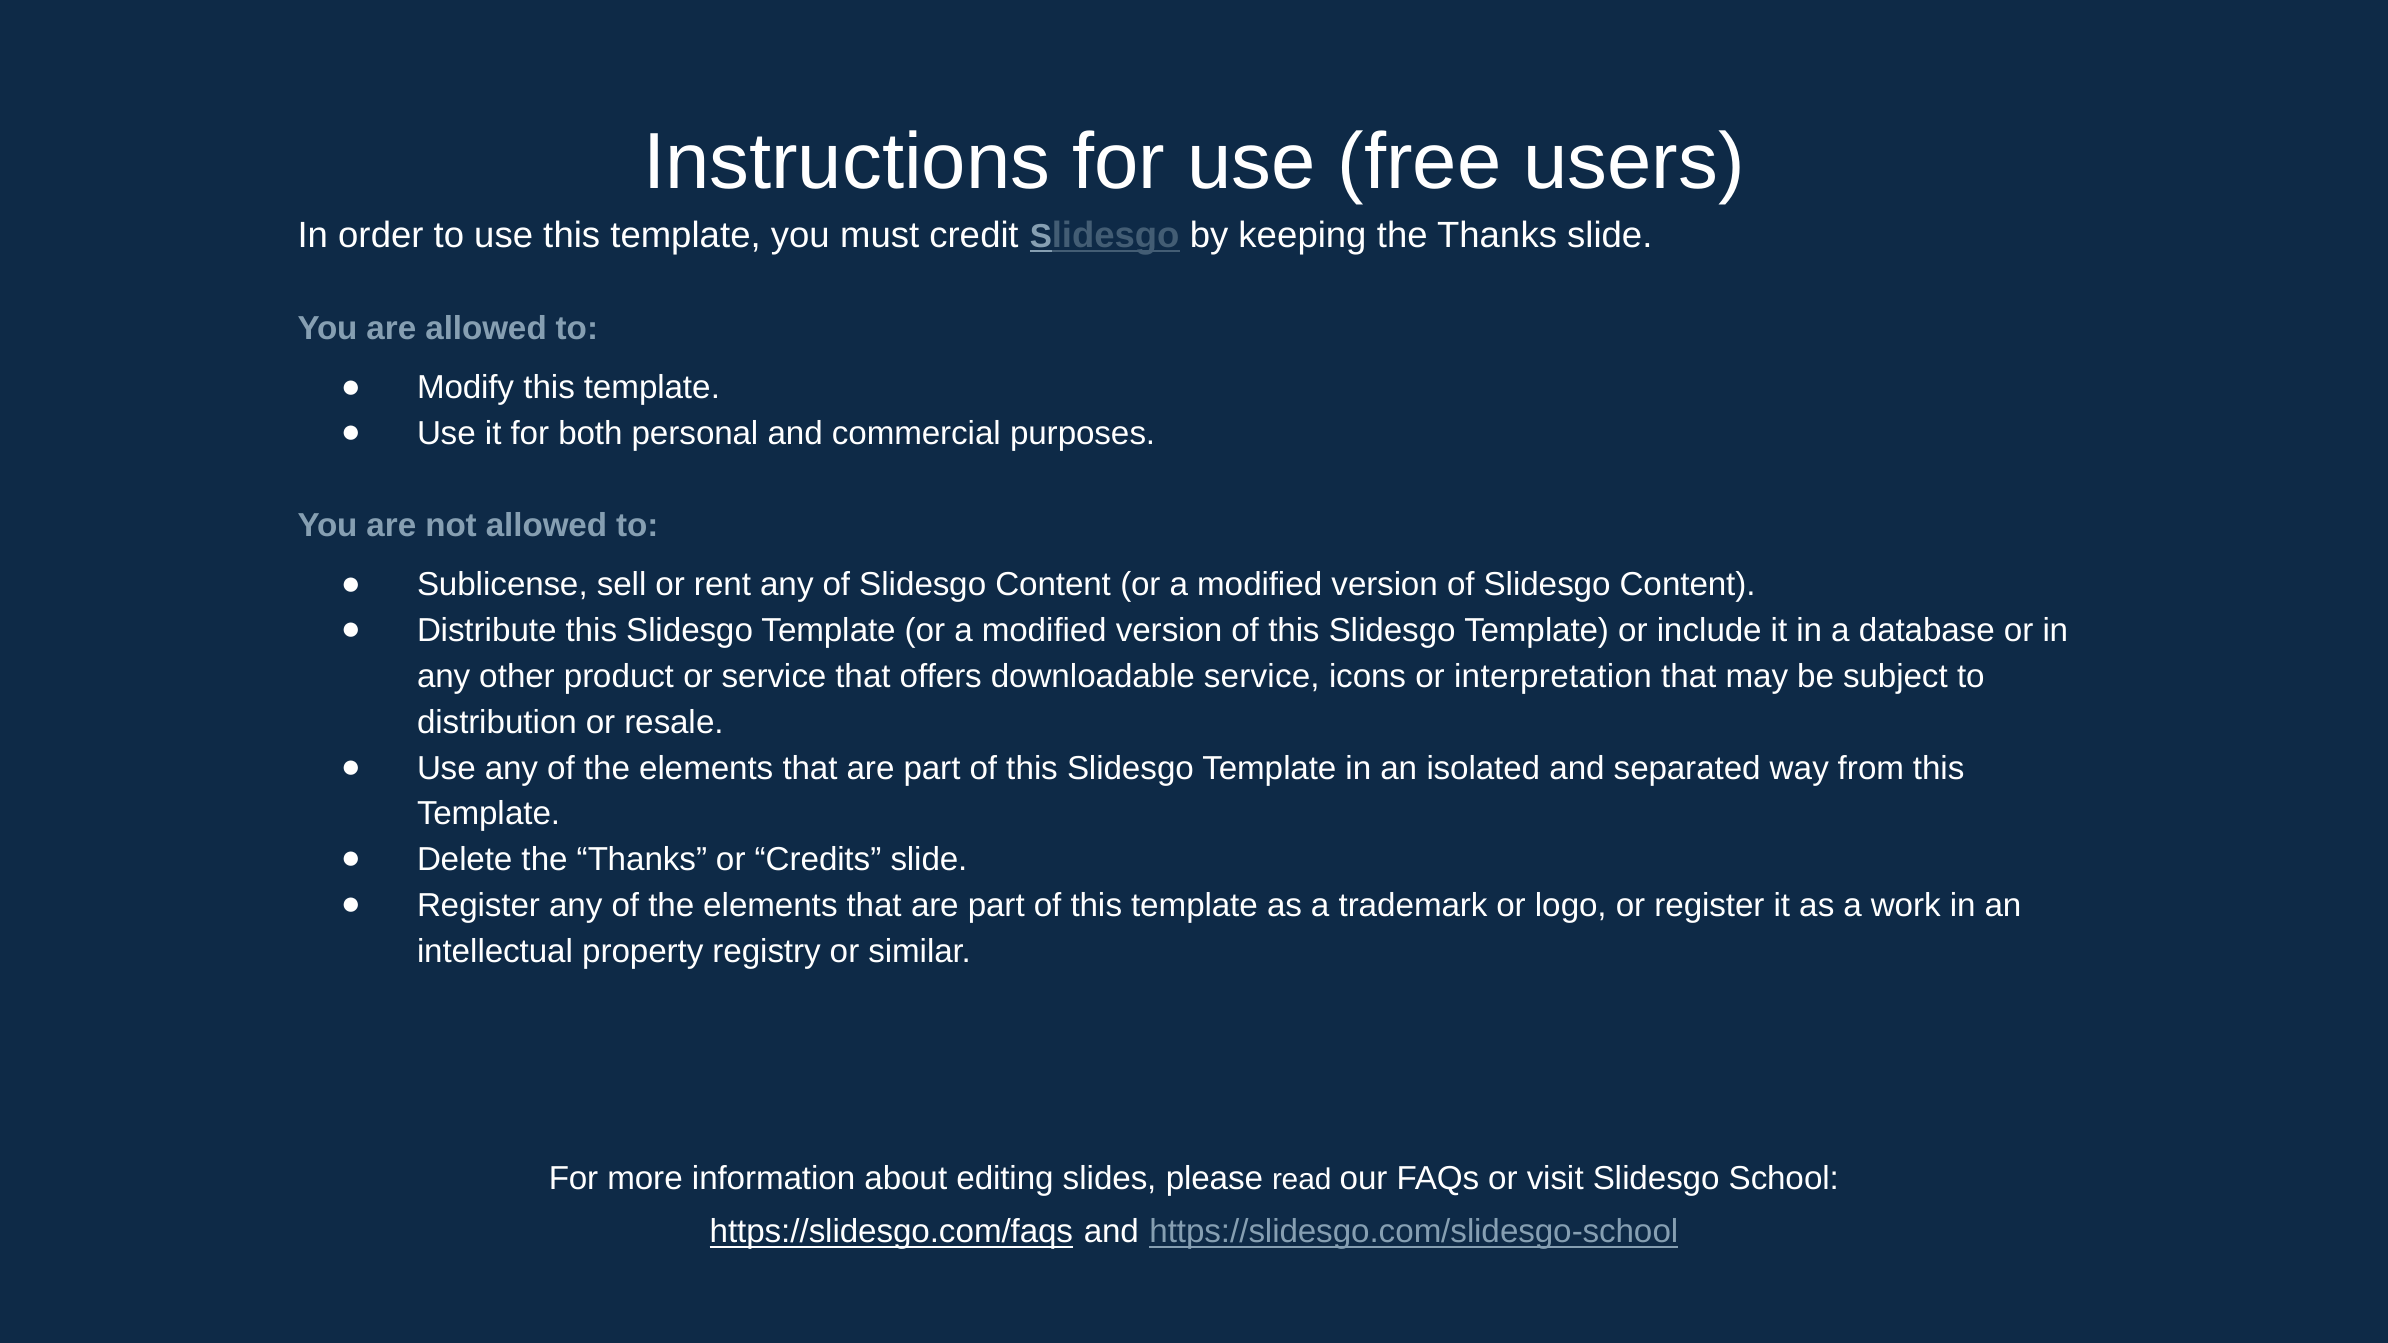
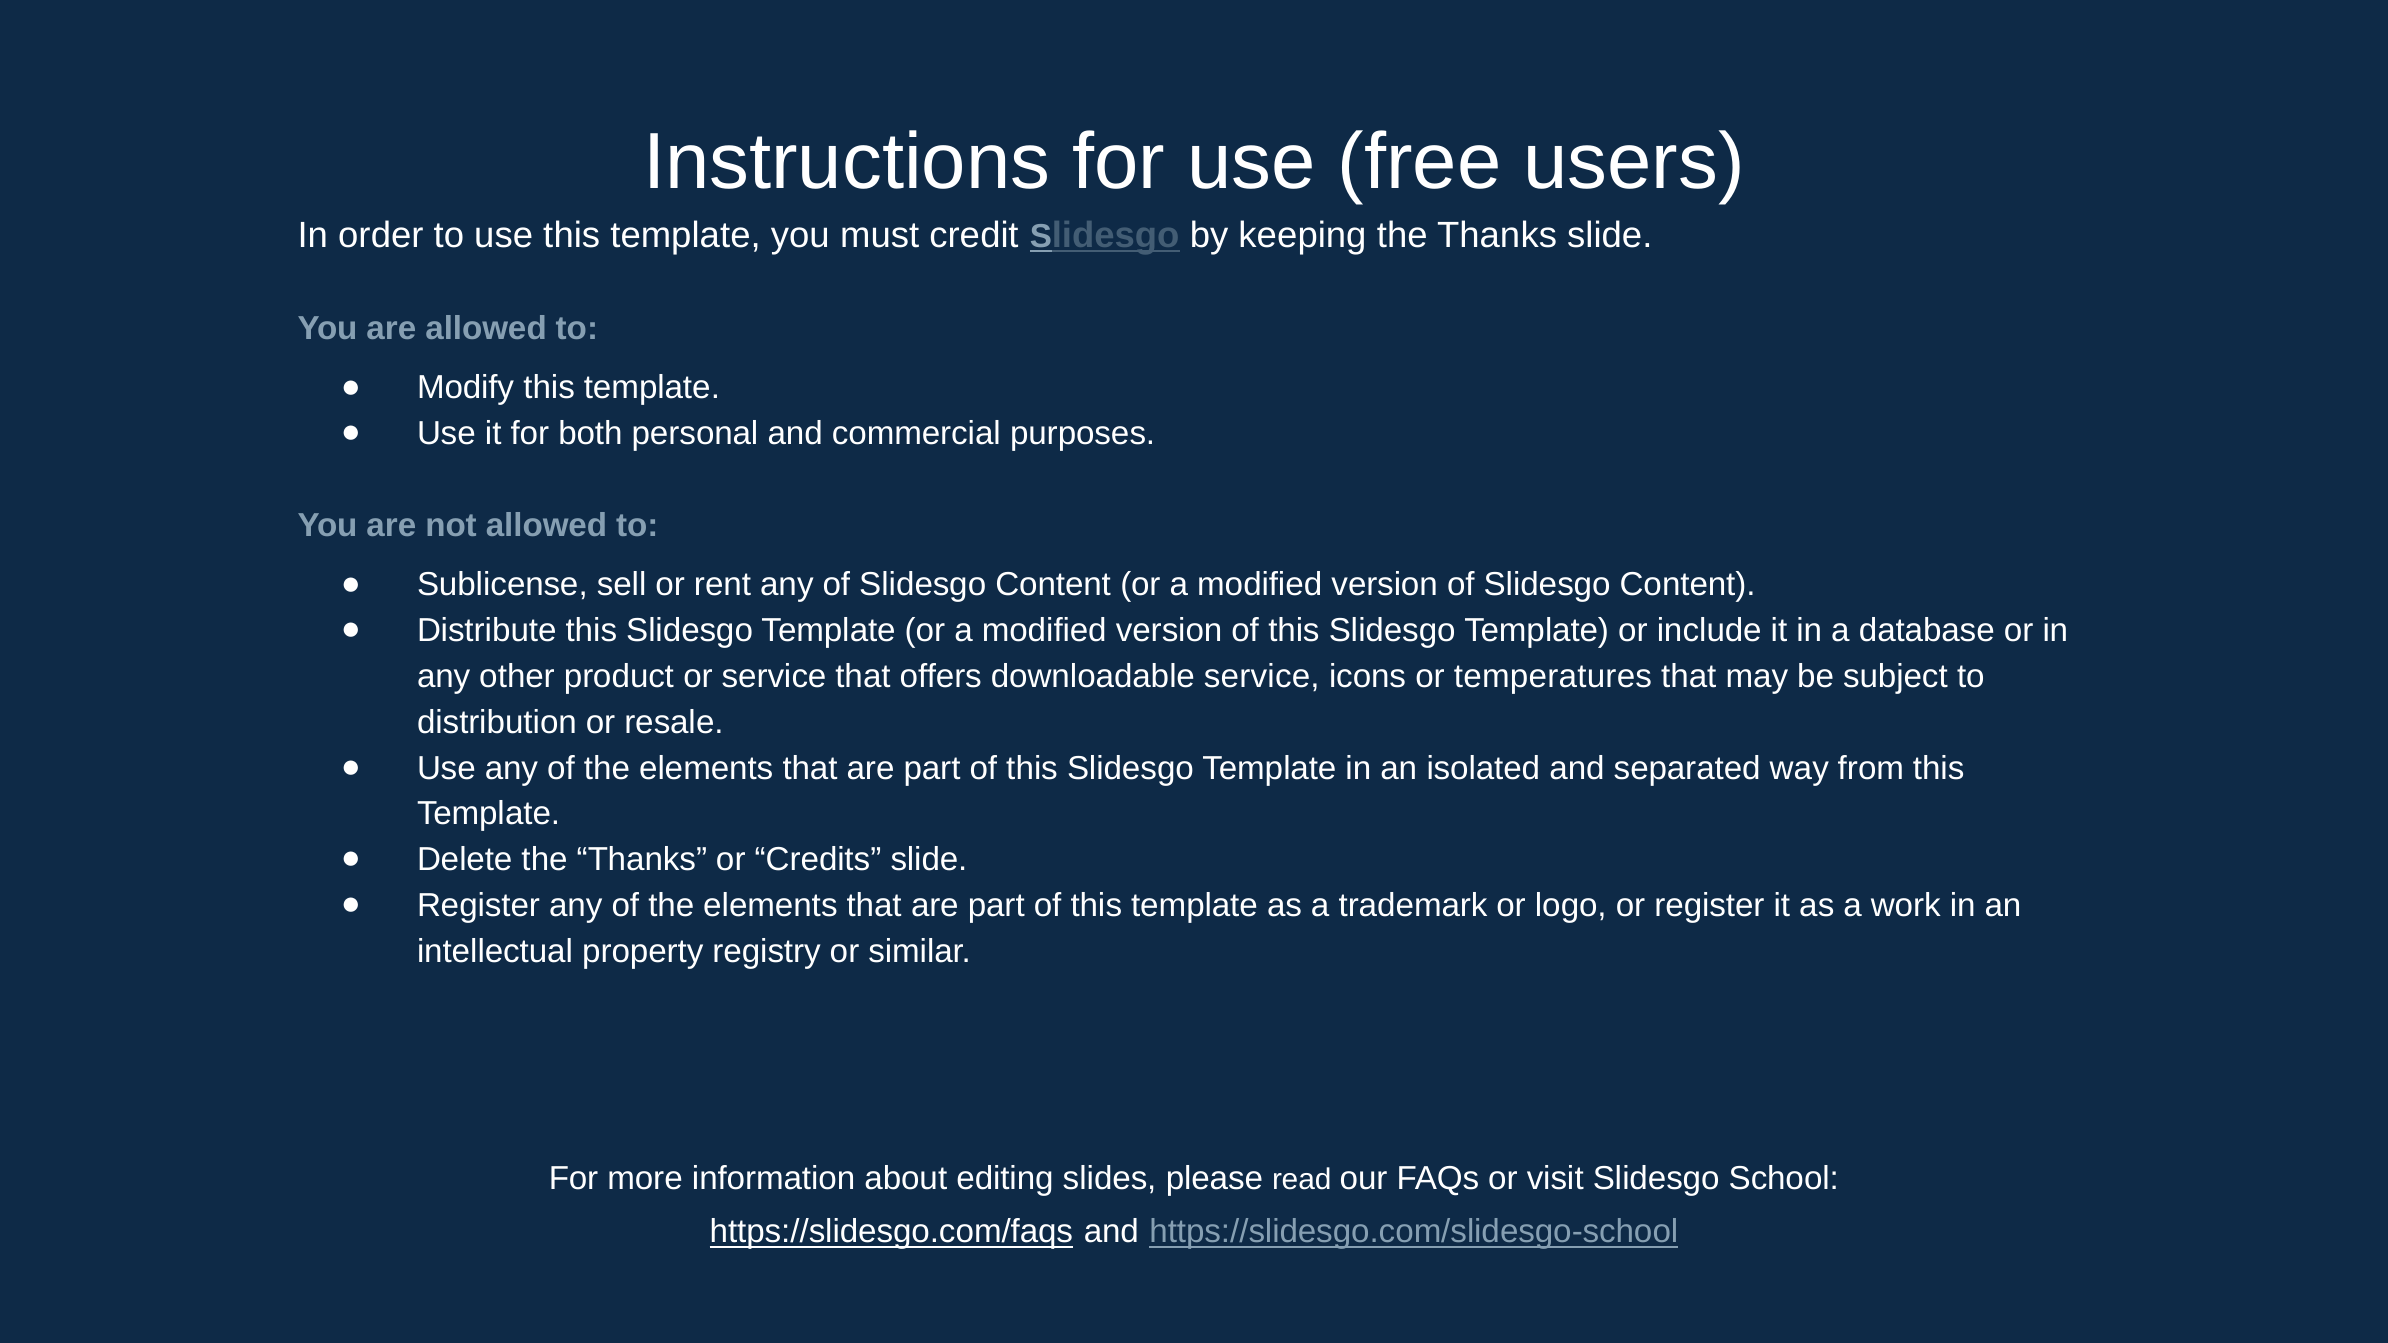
interpretation: interpretation -> temperatures
